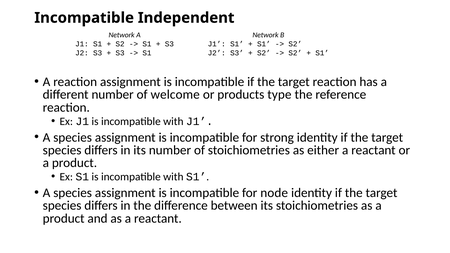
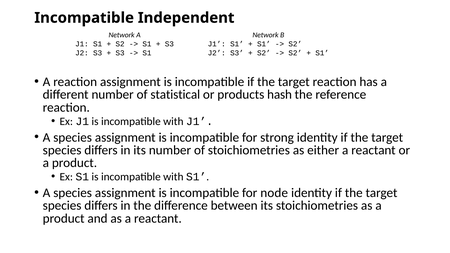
welcome: welcome -> statistical
type: type -> hash
